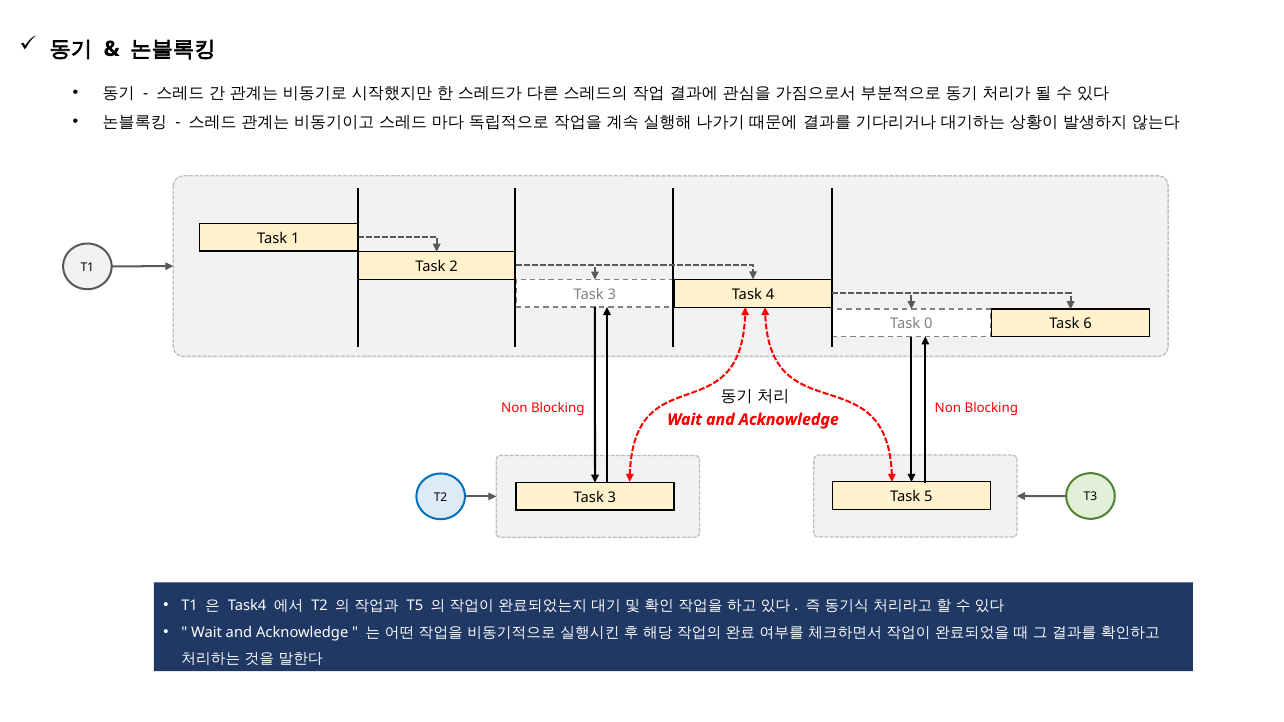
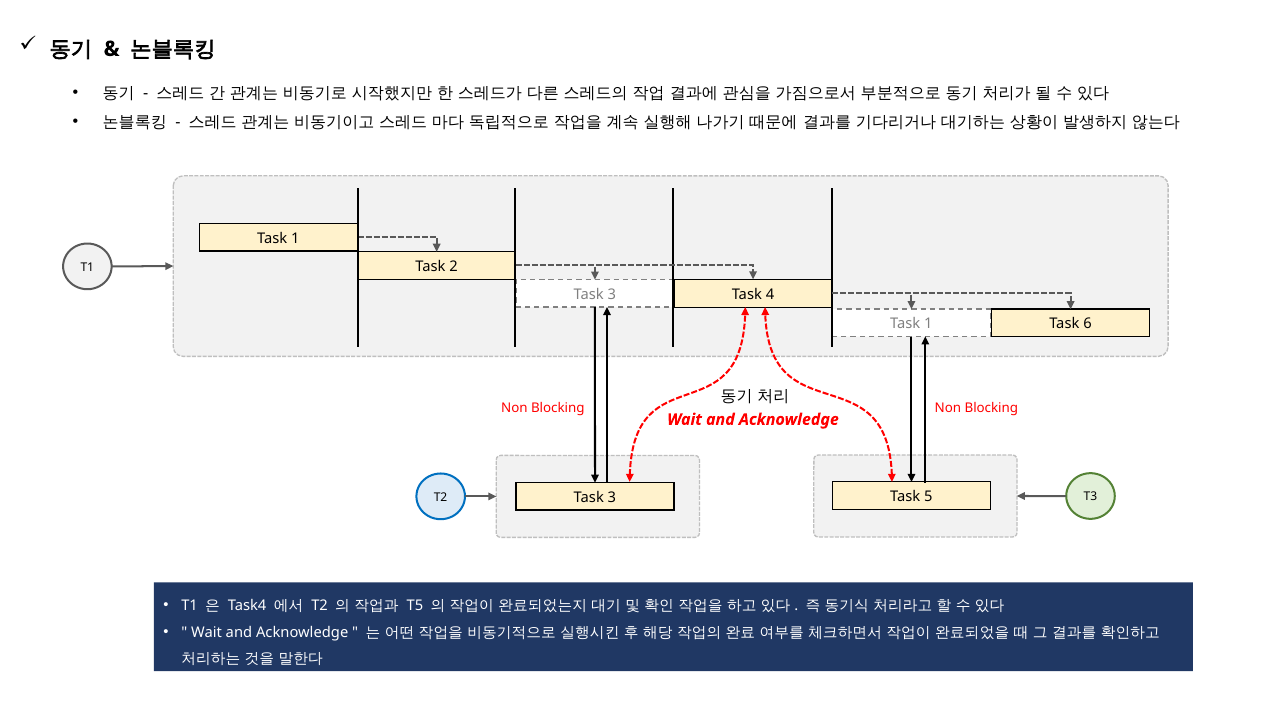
0 at (928, 324): 0 -> 1
